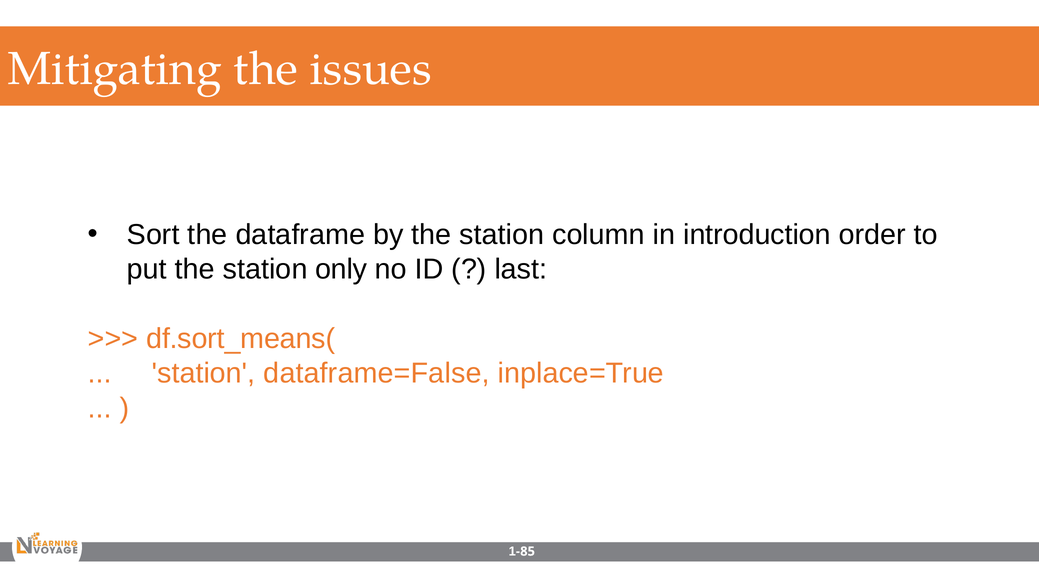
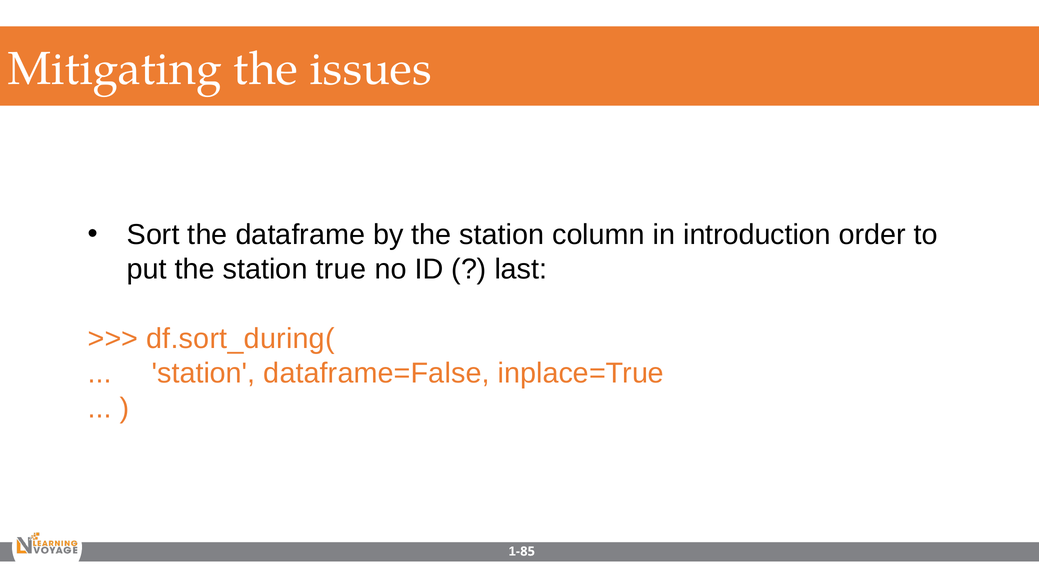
only: only -> true
df.sort_means(: df.sort_means( -> df.sort_during(
